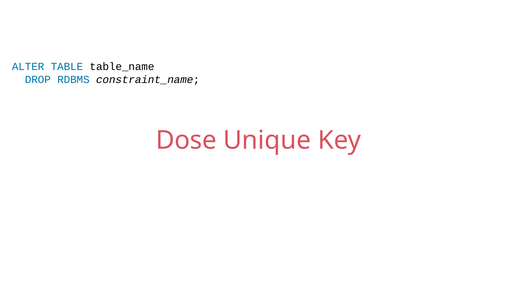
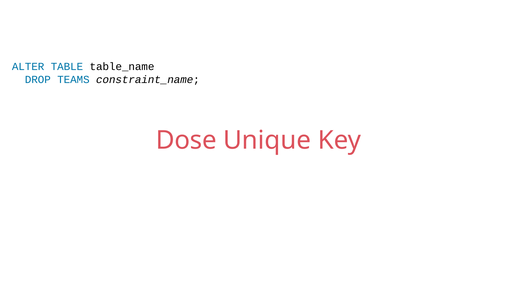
RDBMS: RDBMS -> TEAMS
